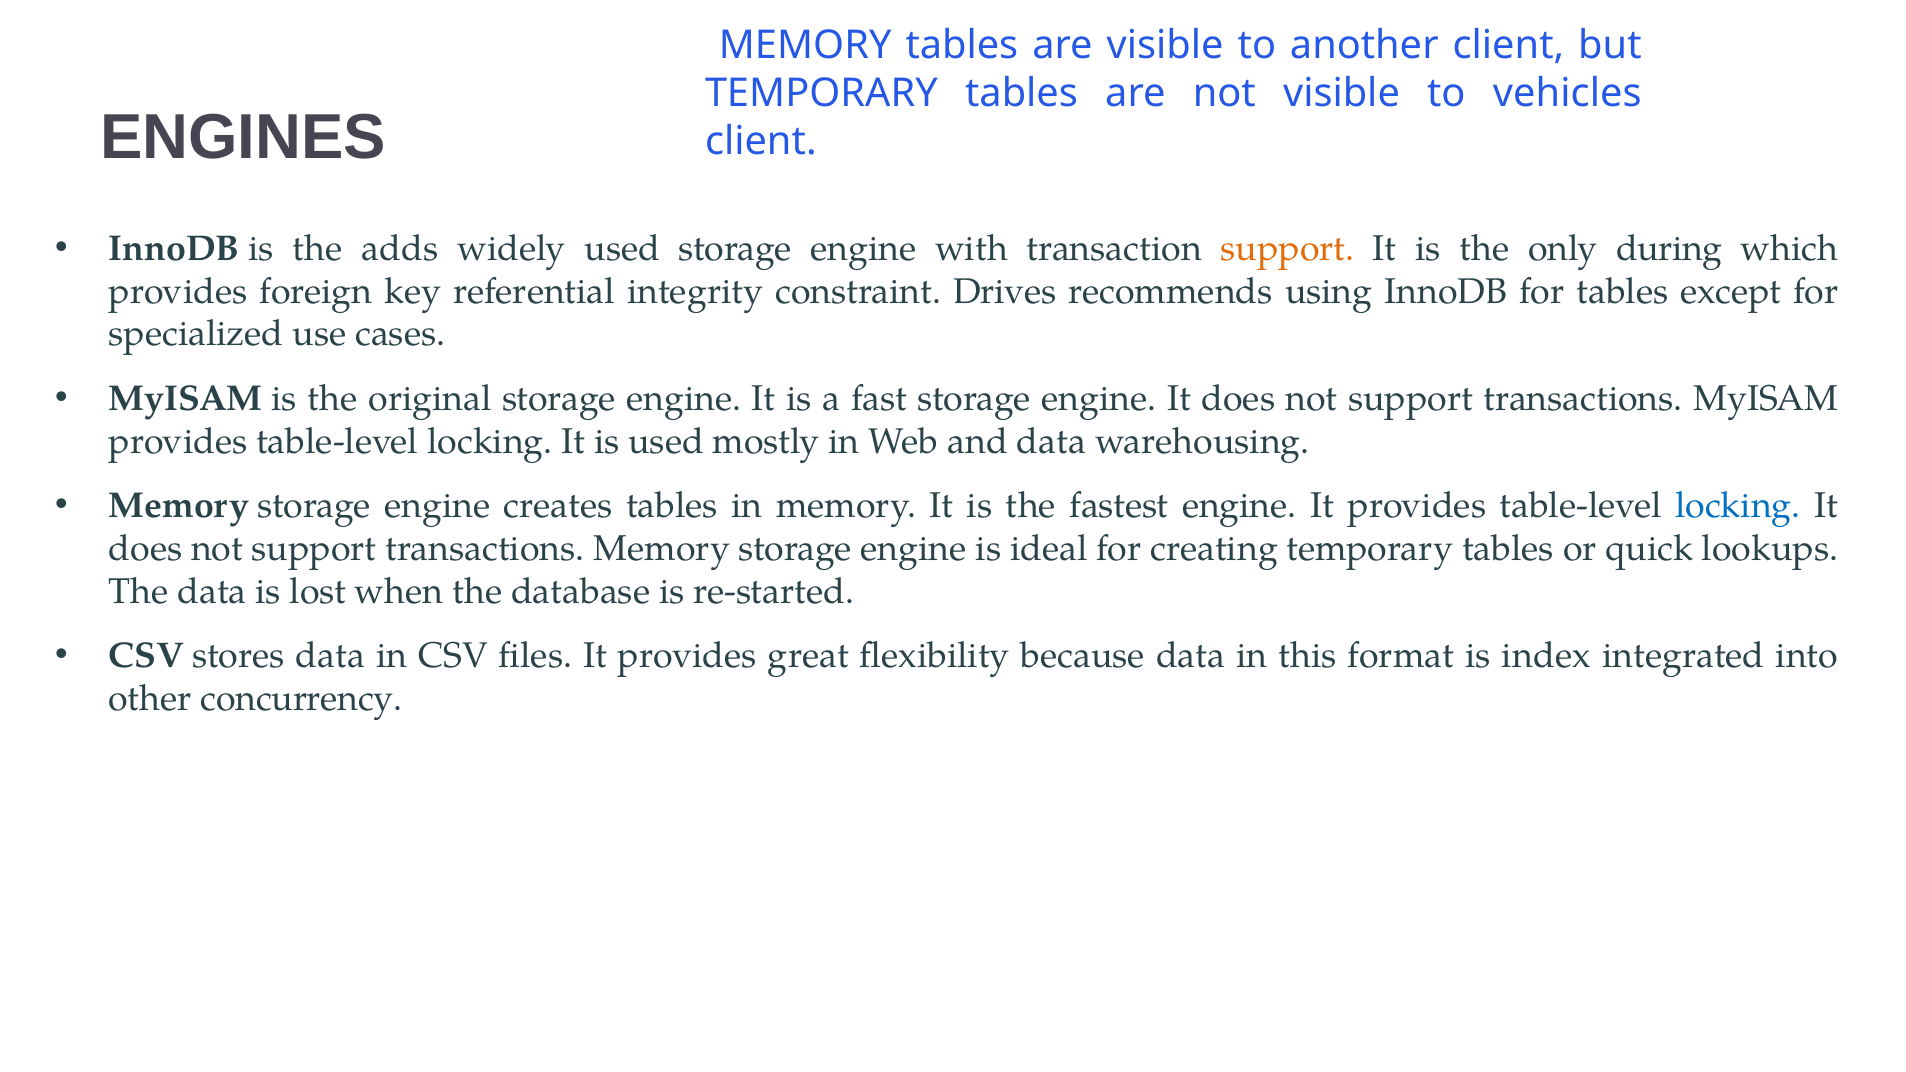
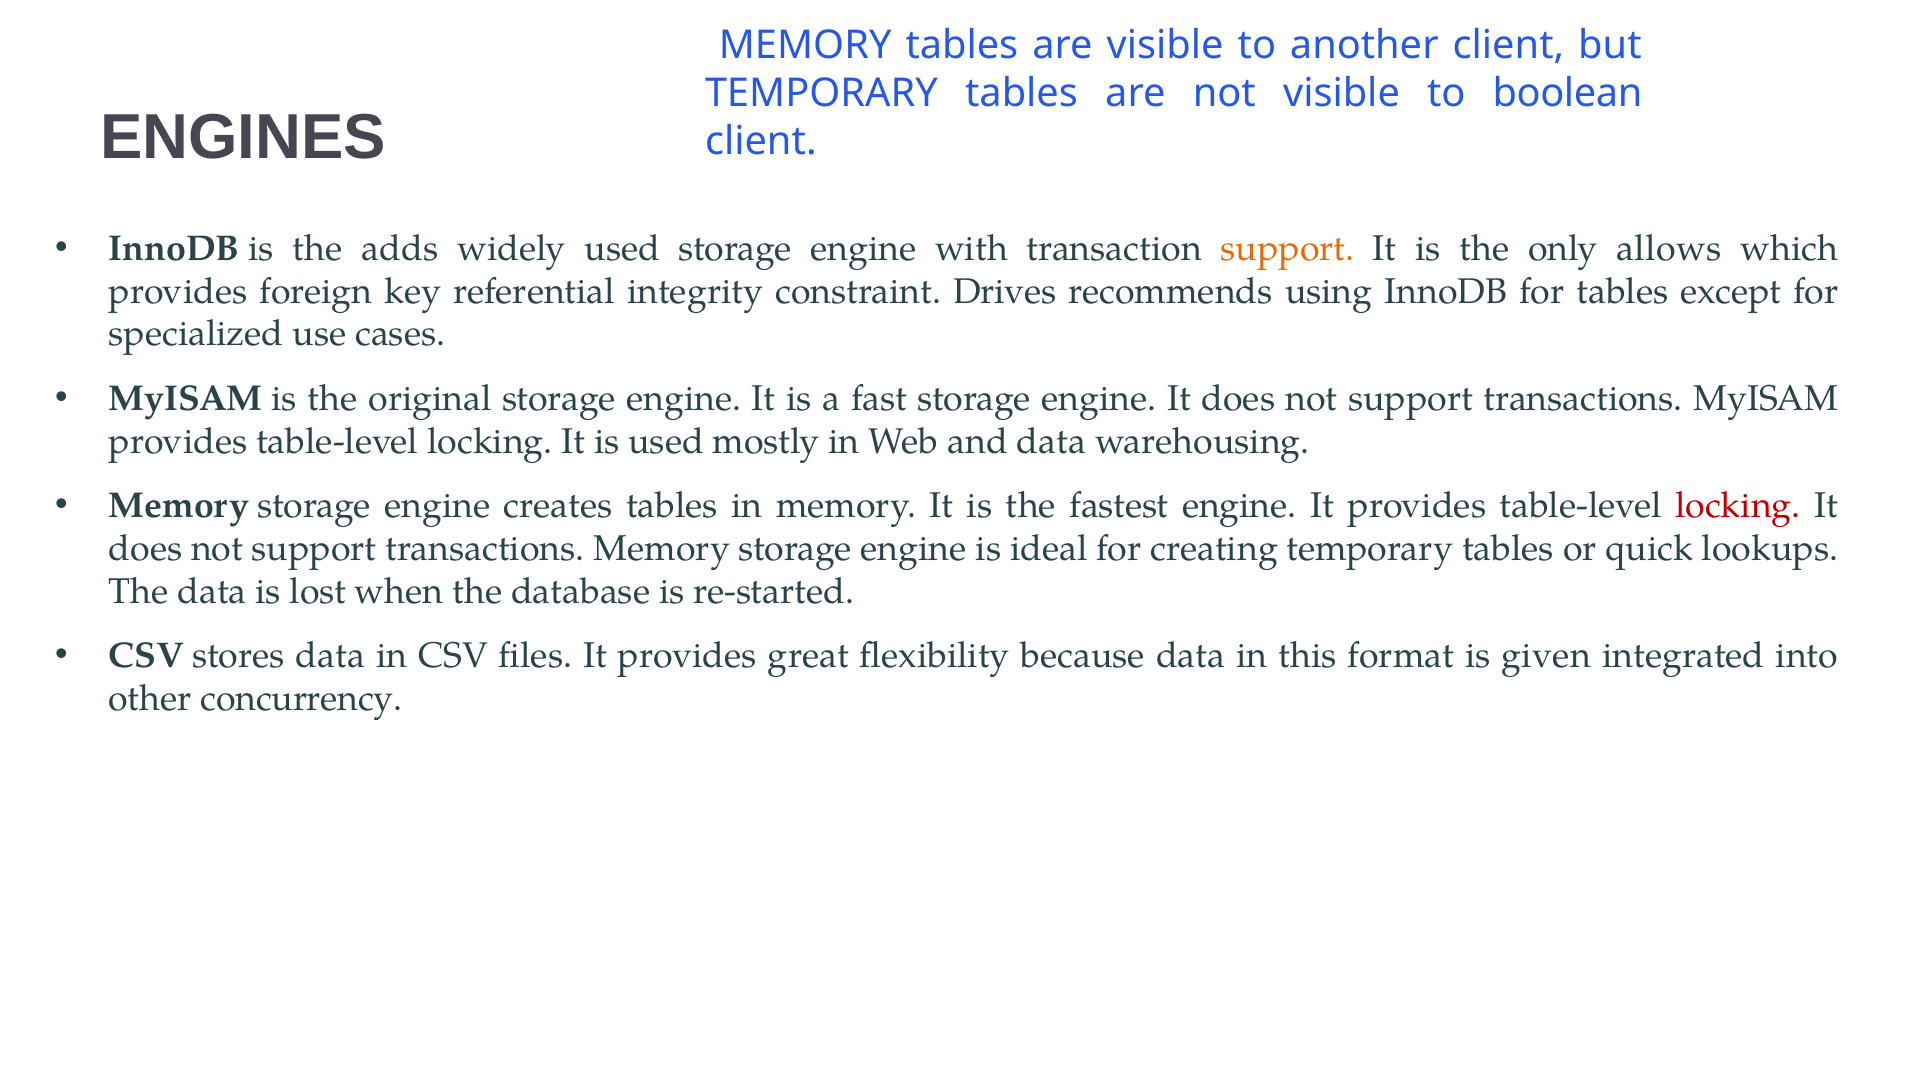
vehicles: vehicles -> boolean
during: during -> allows
locking at (1738, 506) colour: blue -> red
index: index -> given
